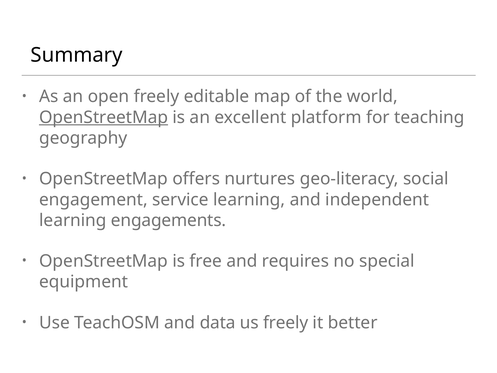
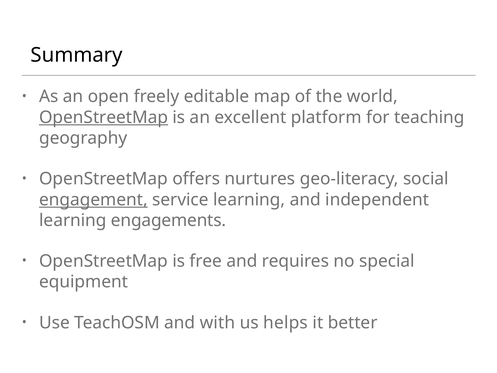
engagement underline: none -> present
data: data -> with
us freely: freely -> helps
